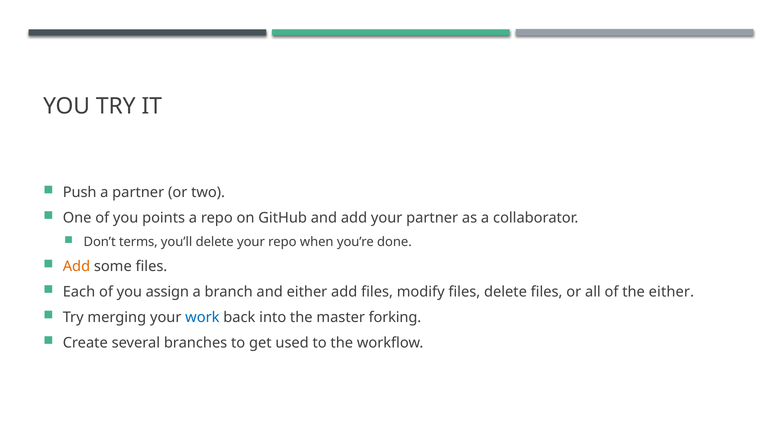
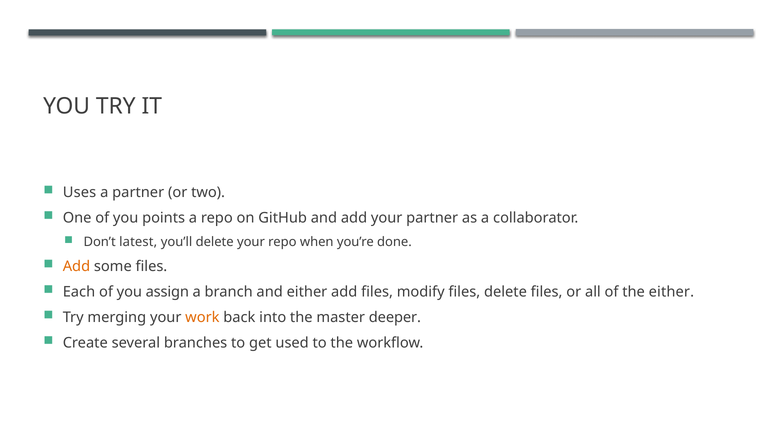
Push: Push -> Uses
terms: terms -> latest
work colour: blue -> orange
forking: forking -> deeper
